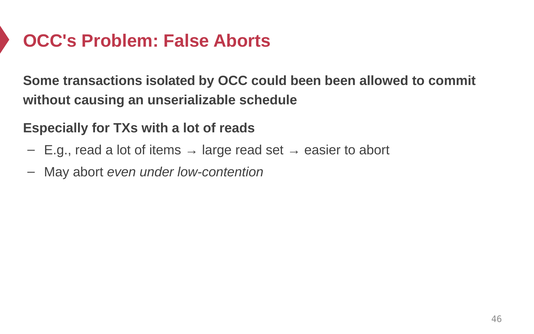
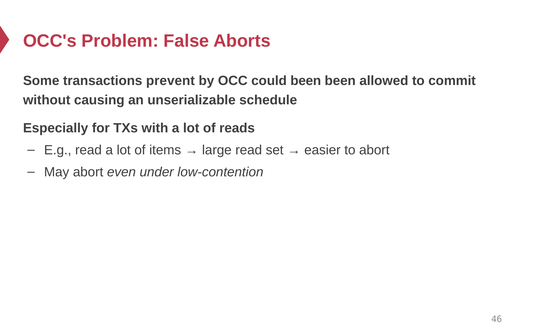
isolated: isolated -> prevent
